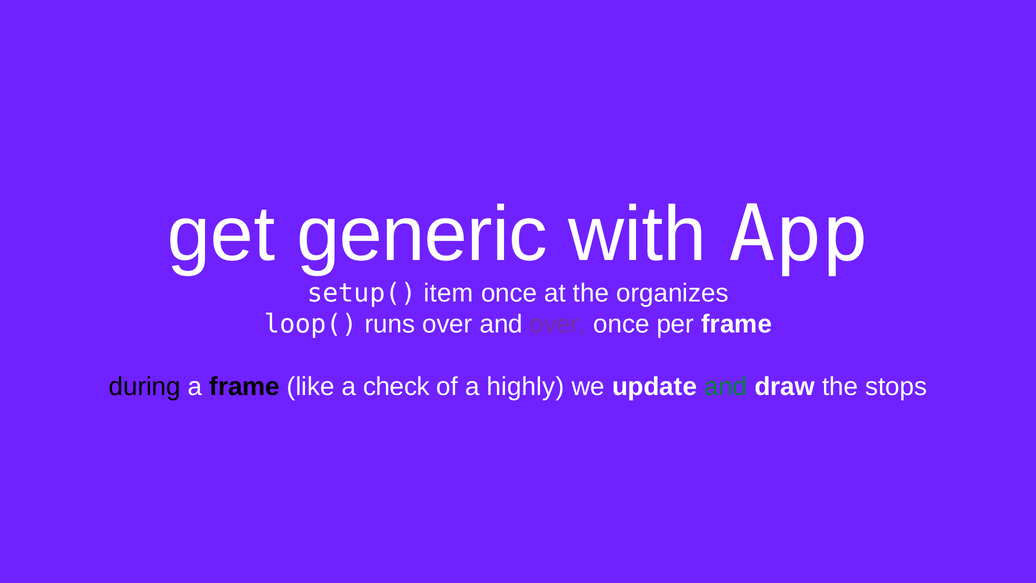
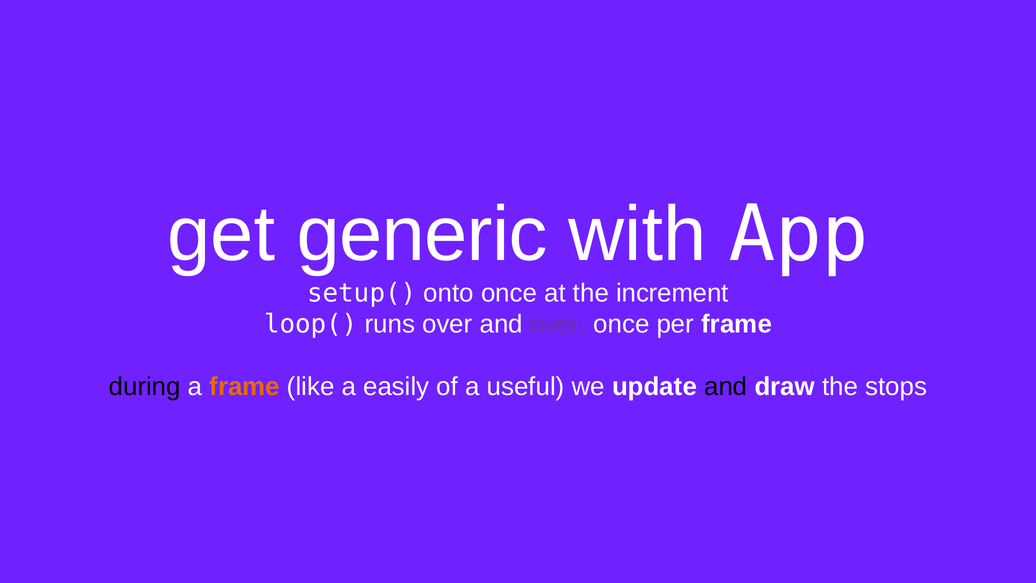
item: item -> onto
organizes: organizes -> increment
frame at (245, 386) colour: black -> orange
check: check -> easily
highly: highly -> useful
and at (726, 386) colour: green -> black
